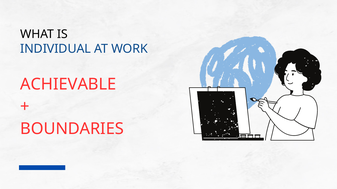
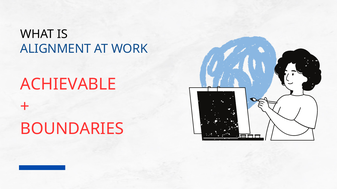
INDIVIDUAL: INDIVIDUAL -> ALIGNMENT
